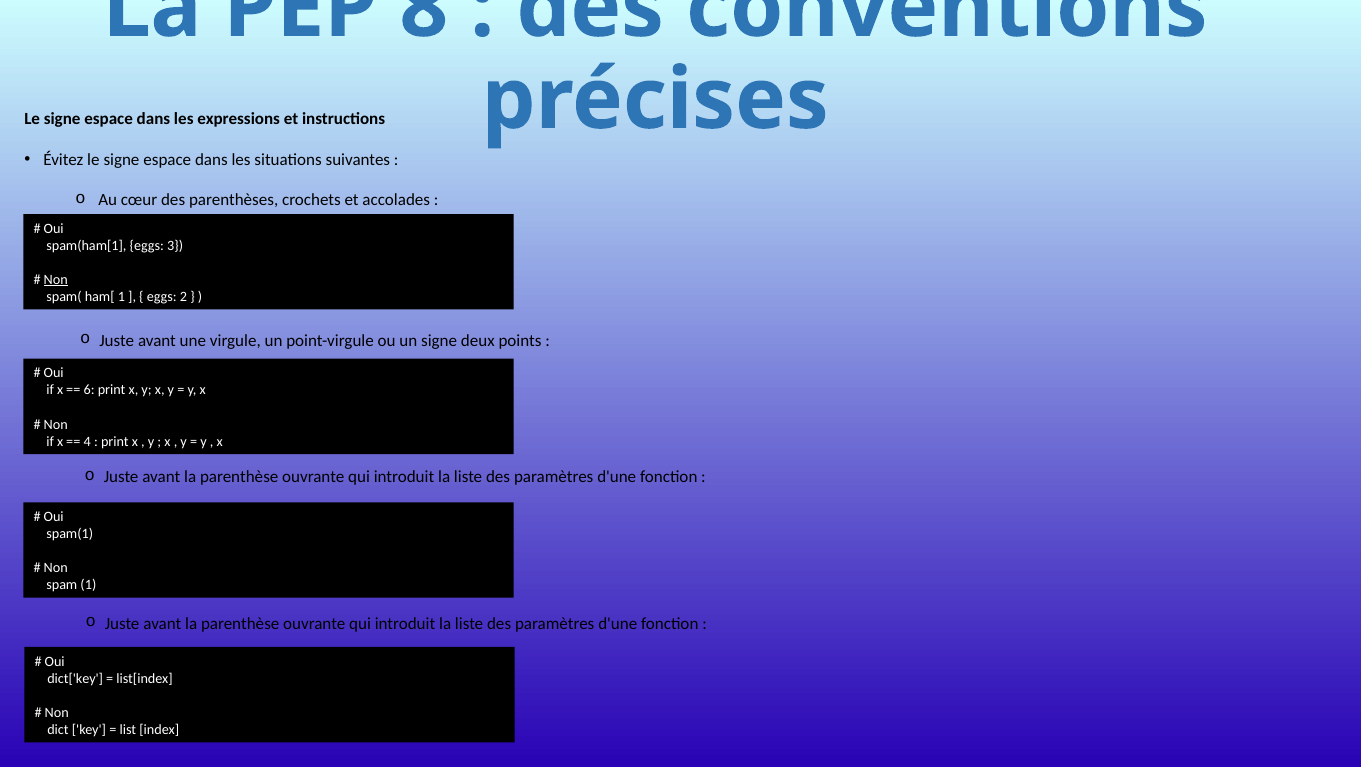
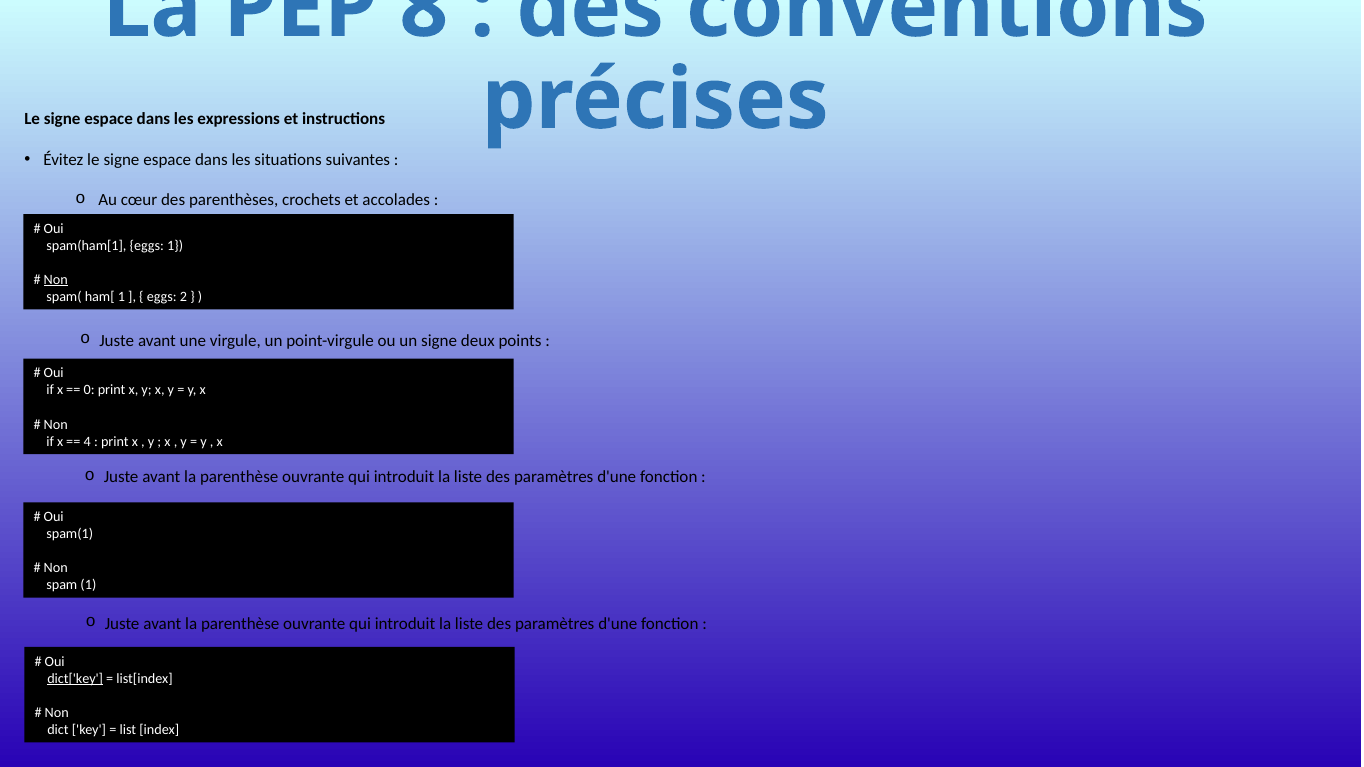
eggs 3: 3 -> 1
6: 6 -> 0
dict['key underline: none -> present
